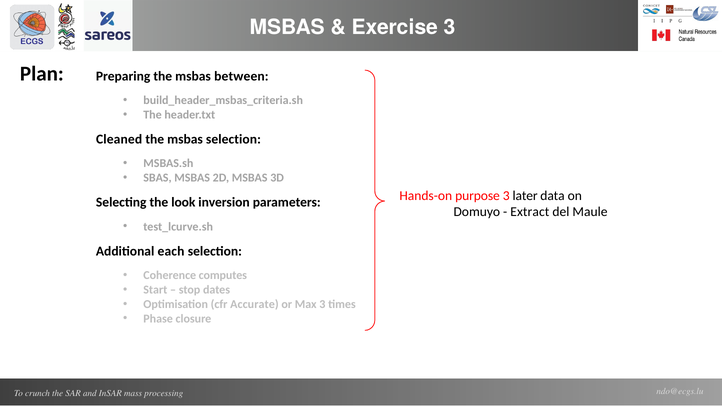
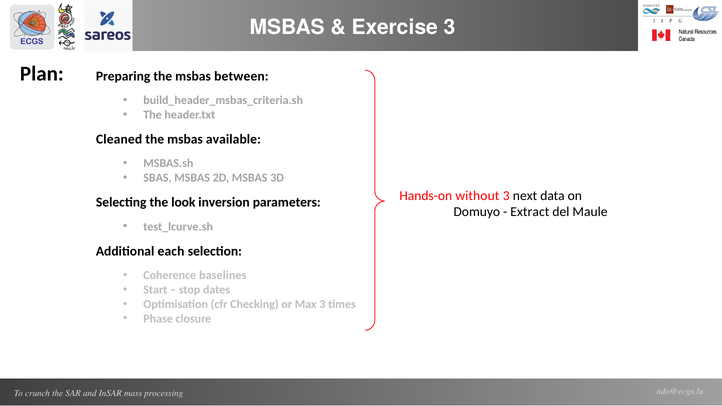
msbas selection: selection -> available
purpose: purpose -> without
later: later -> next
computes: computes -> baselines
Accurate: Accurate -> Checking
